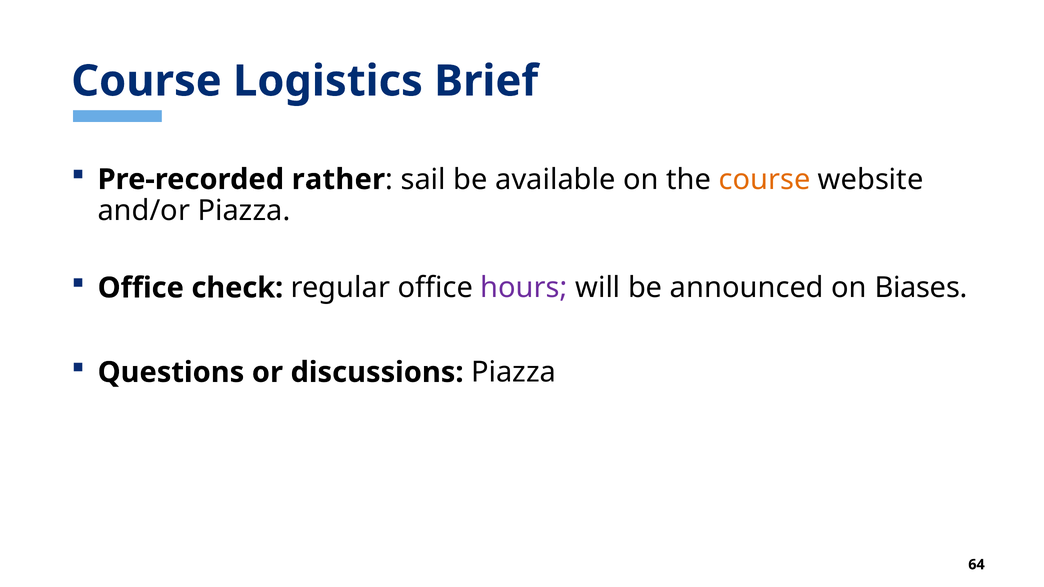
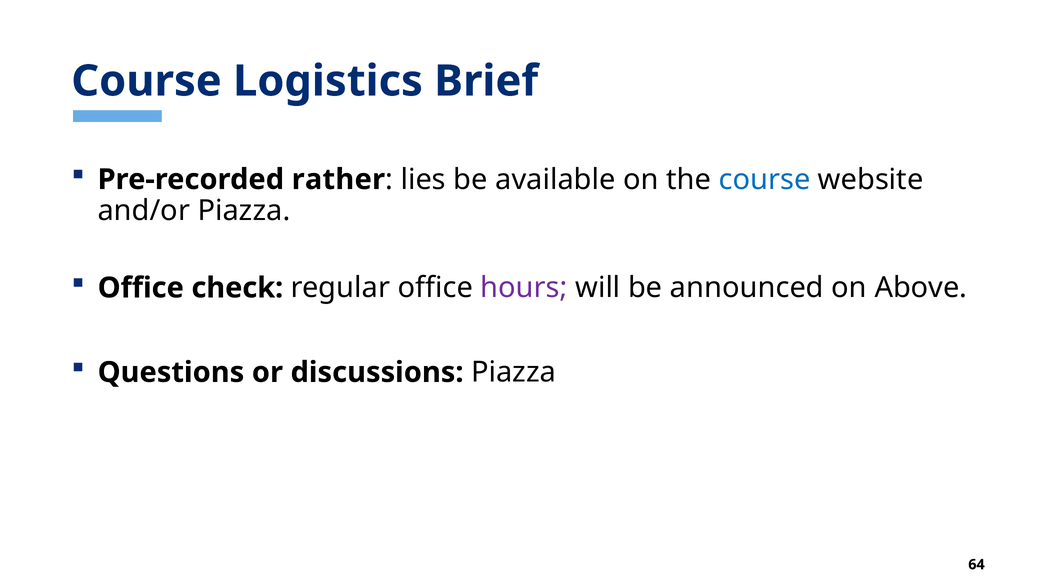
sail: sail -> lies
course at (765, 180) colour: orange -> blue
Biases: Biases -> Above
